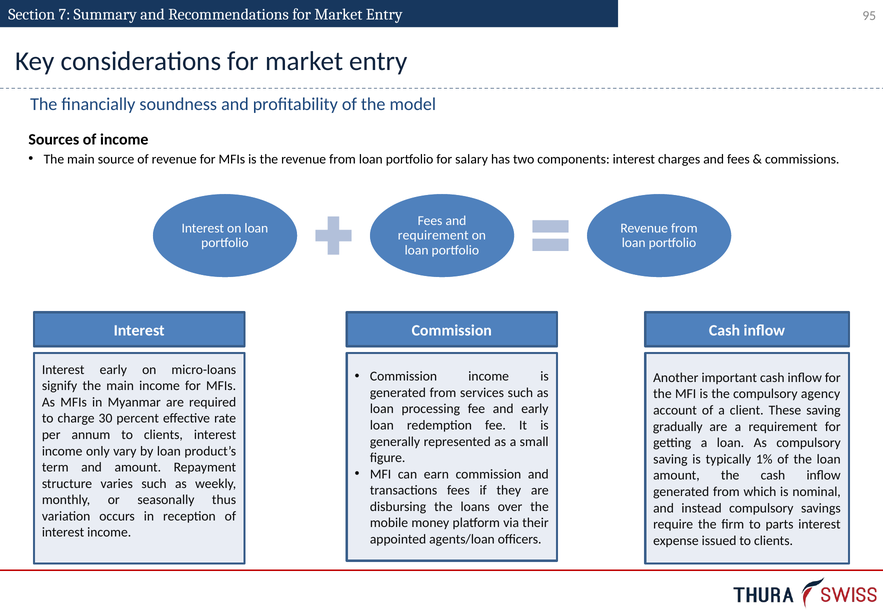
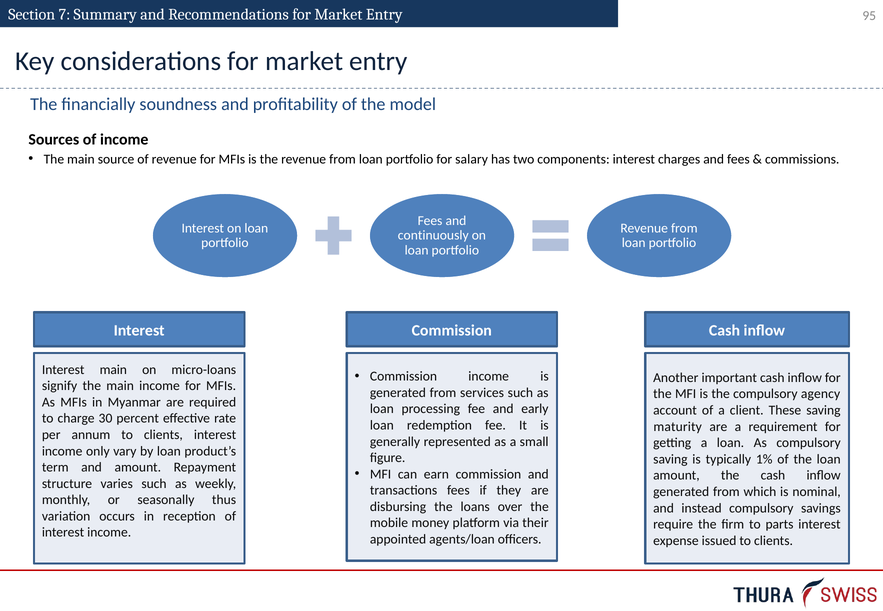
requirement at (433, 236): requirement -> continuously
Interest early: early -> main
gradually: gradually -> maturity
